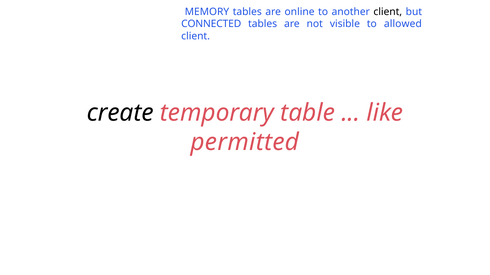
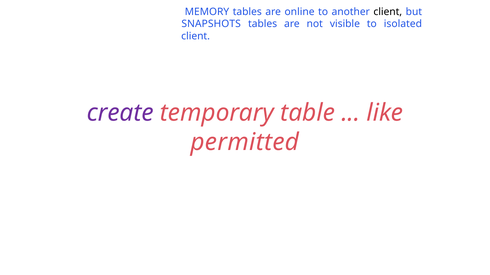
CONNECTED: CONNECTED -> SNAPSHOTS
allowed: allowed -> isolated
create colour: black -> purple
